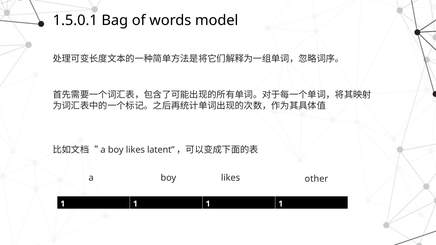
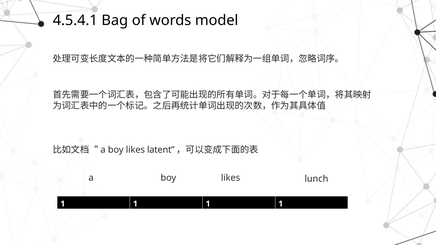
1.5.0.1: 1.5.0.1 -> 4.5.4.1
other: other -> lunch
